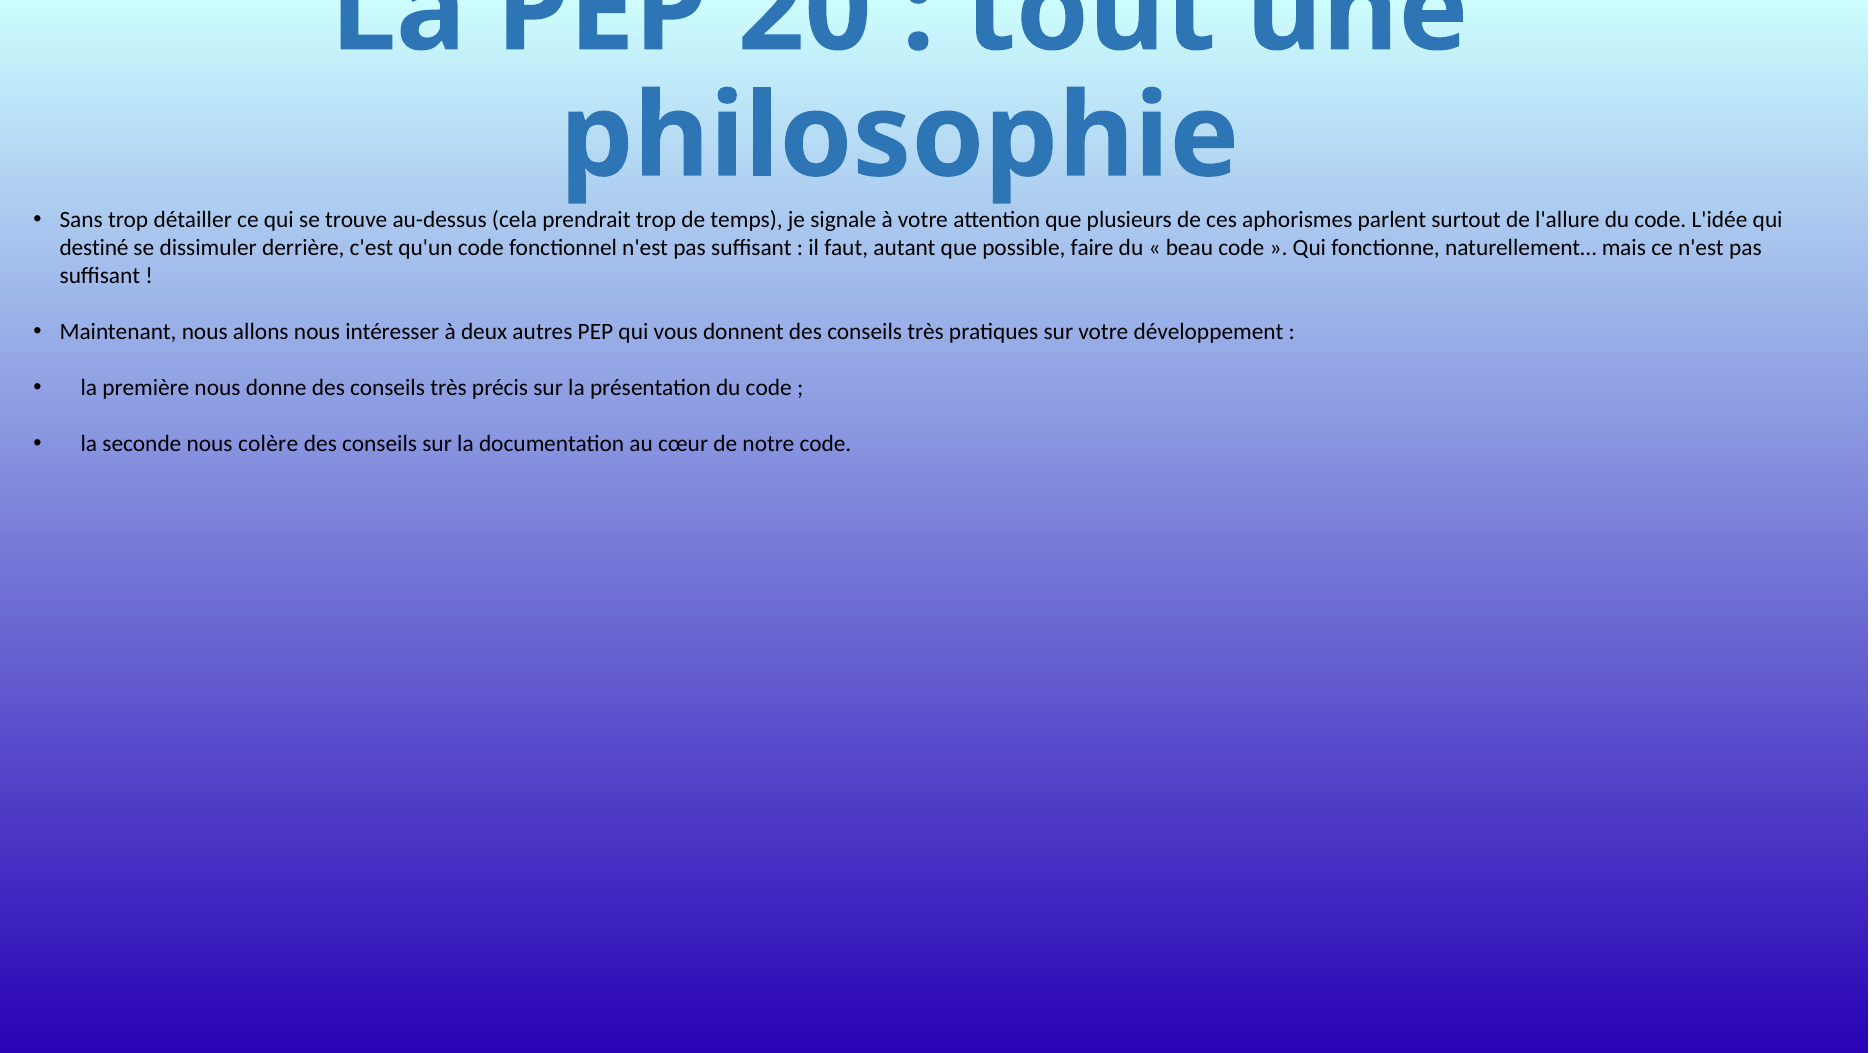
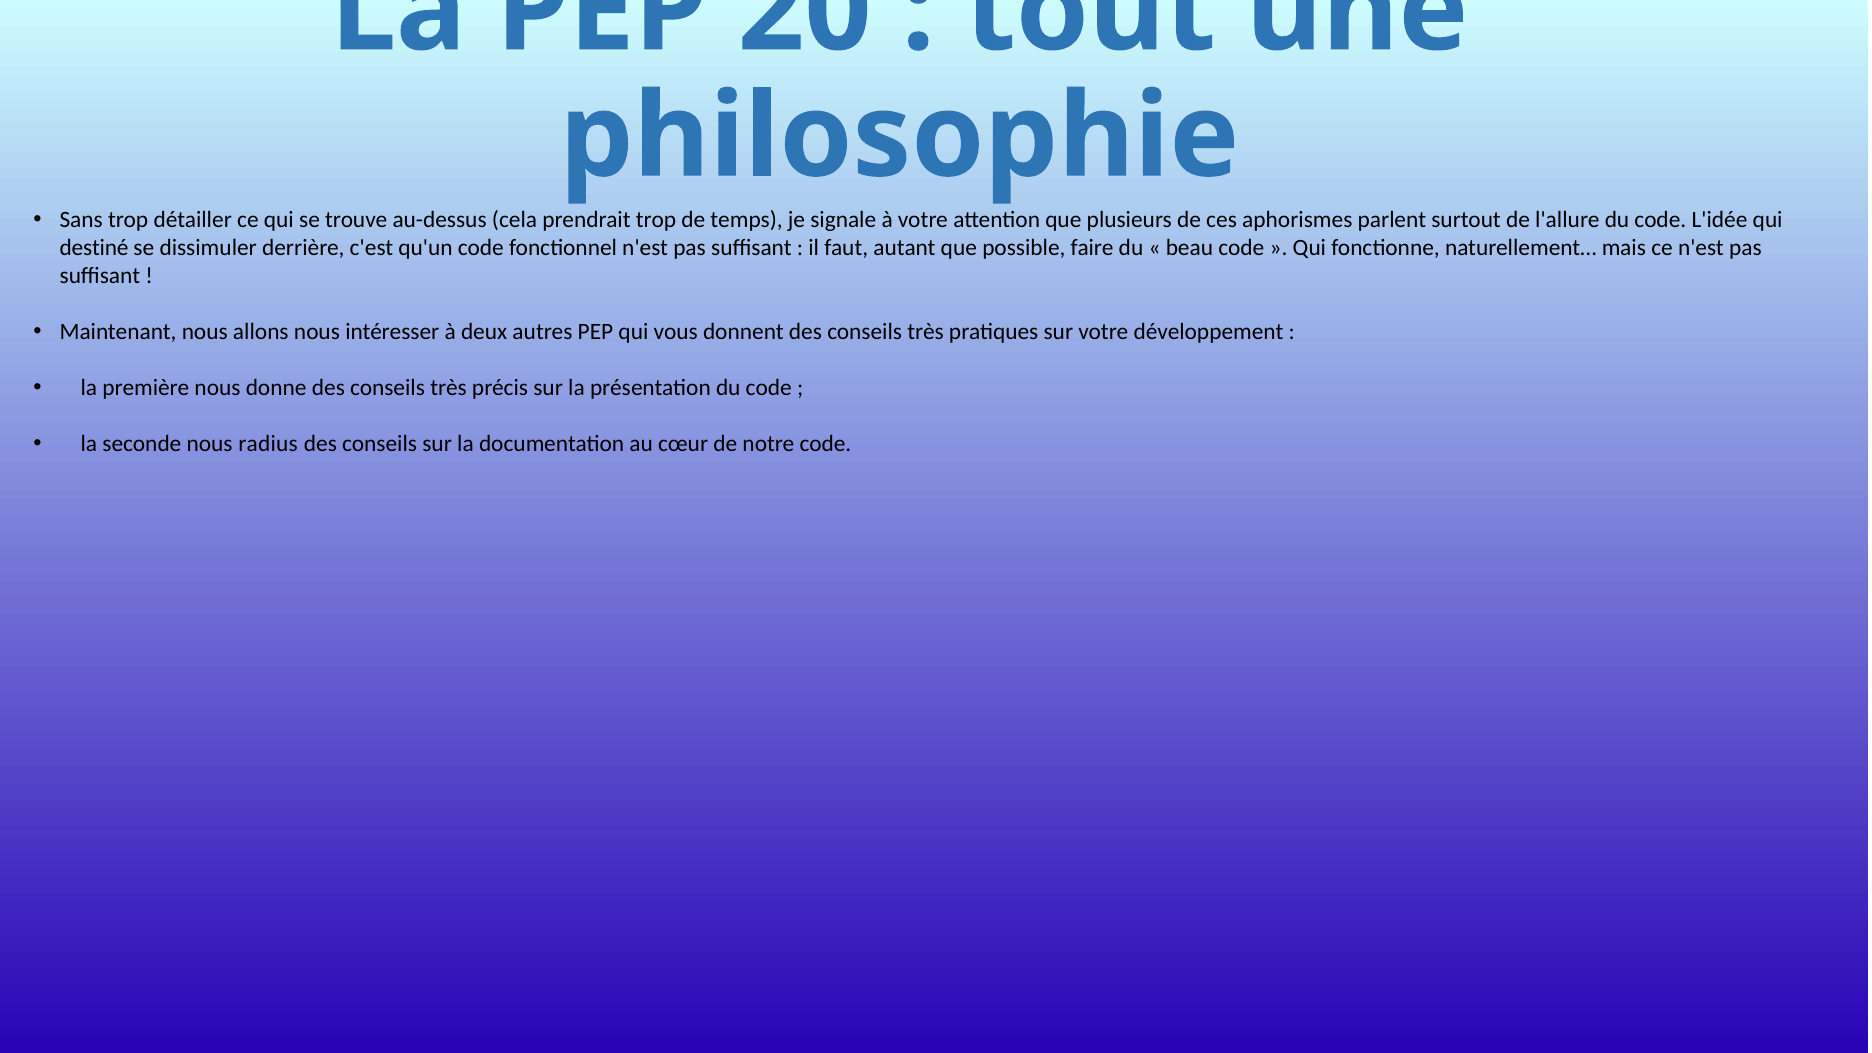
colère: colère -> radius
